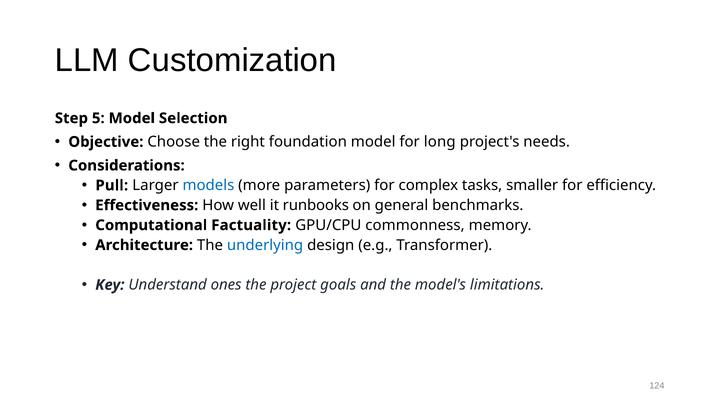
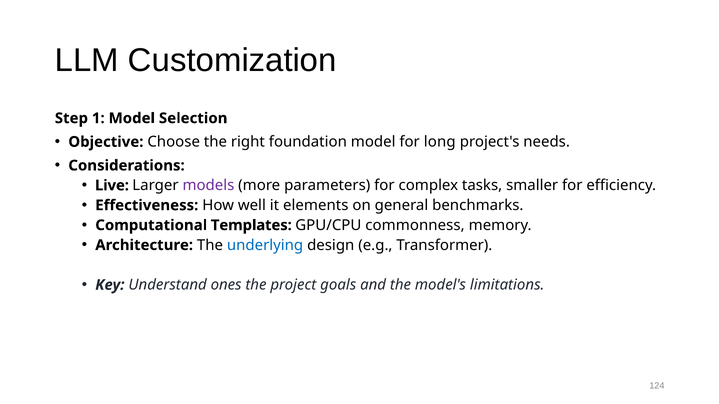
5: 5 -> 1
Pull: Pull -> Live
models colour: blue -> purple
runbooks: runbooks -> elements
Factuality: Factuality -> Templates
